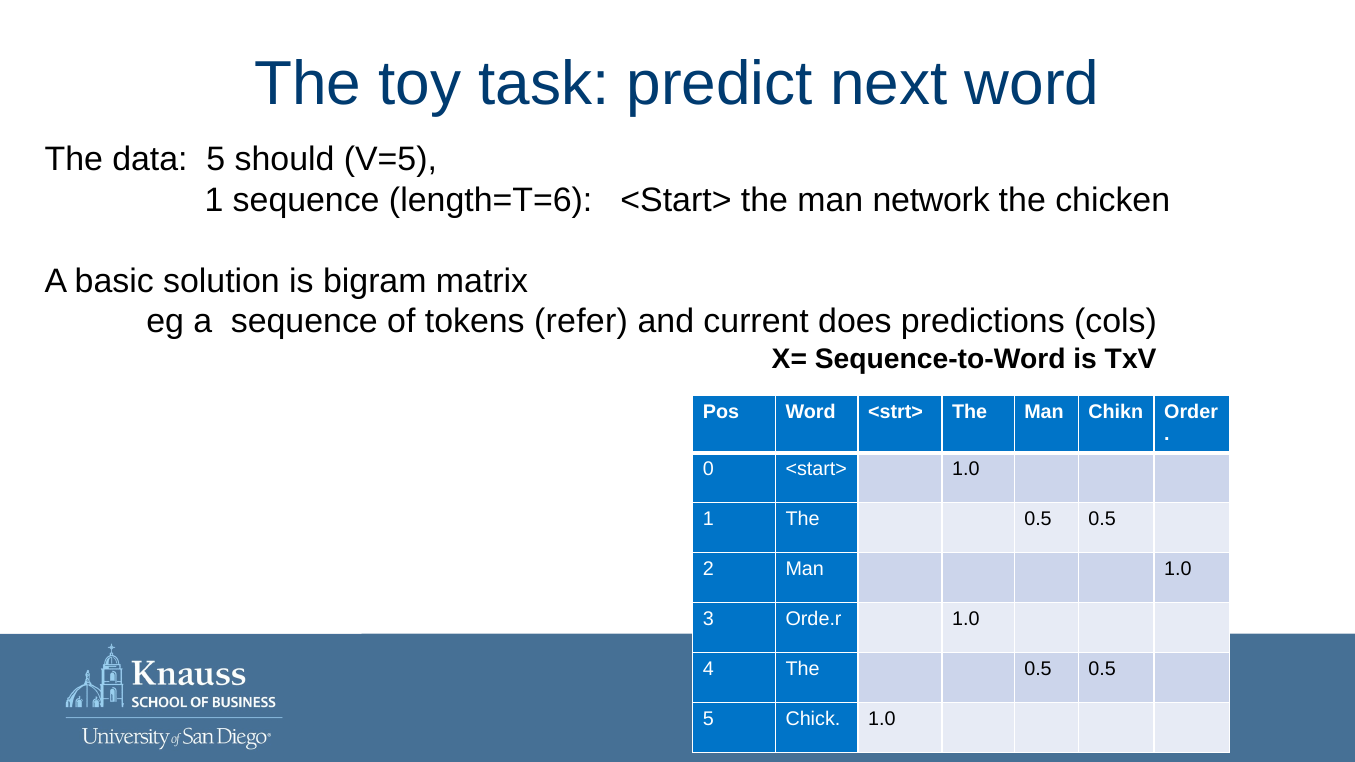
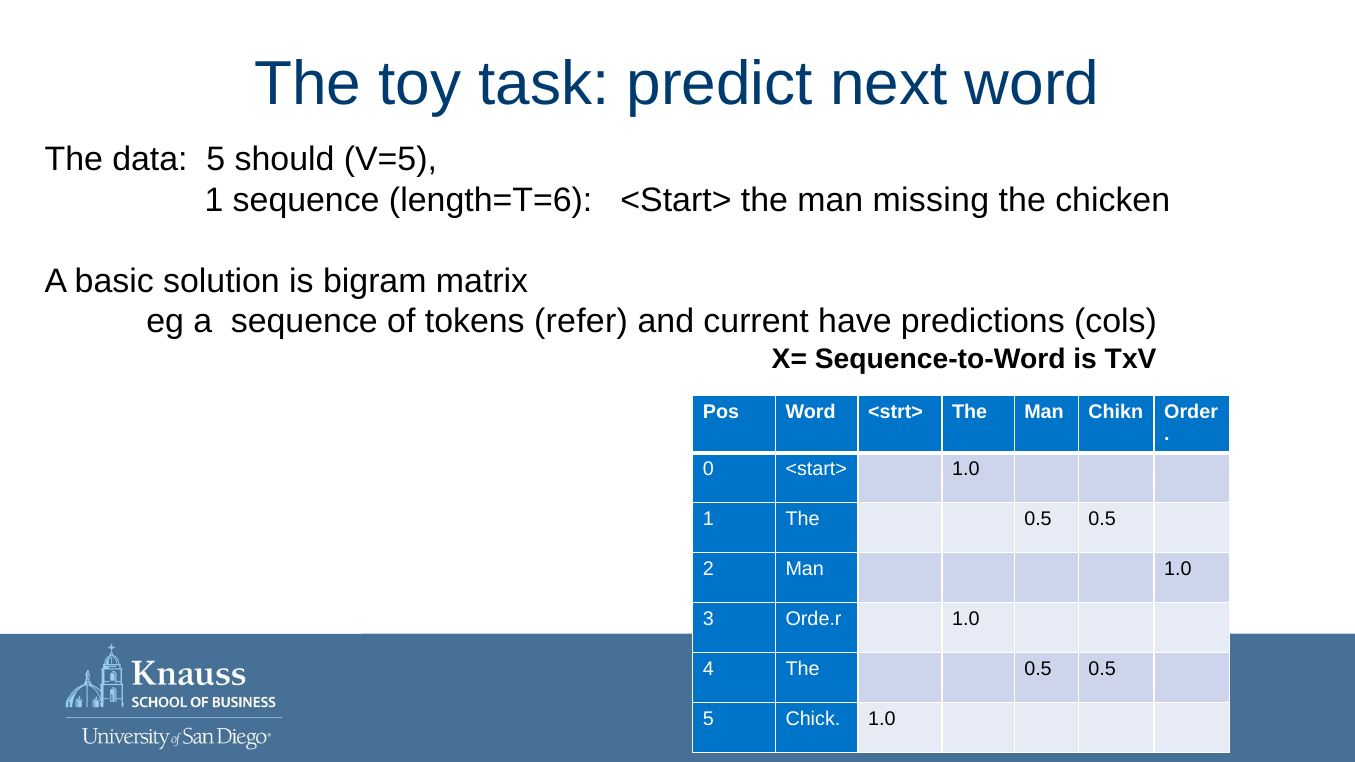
network: network -> missing
does: does -> have
